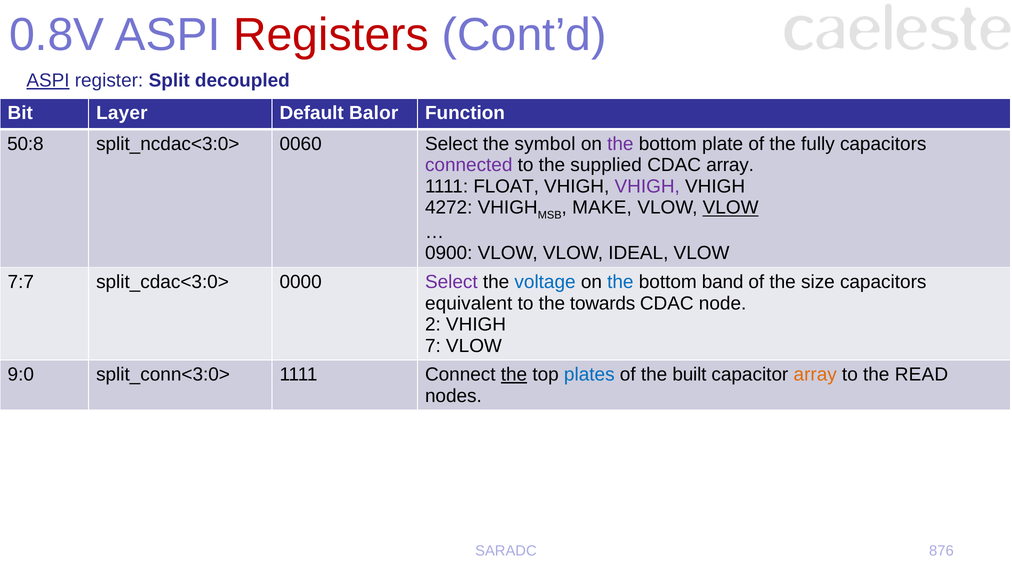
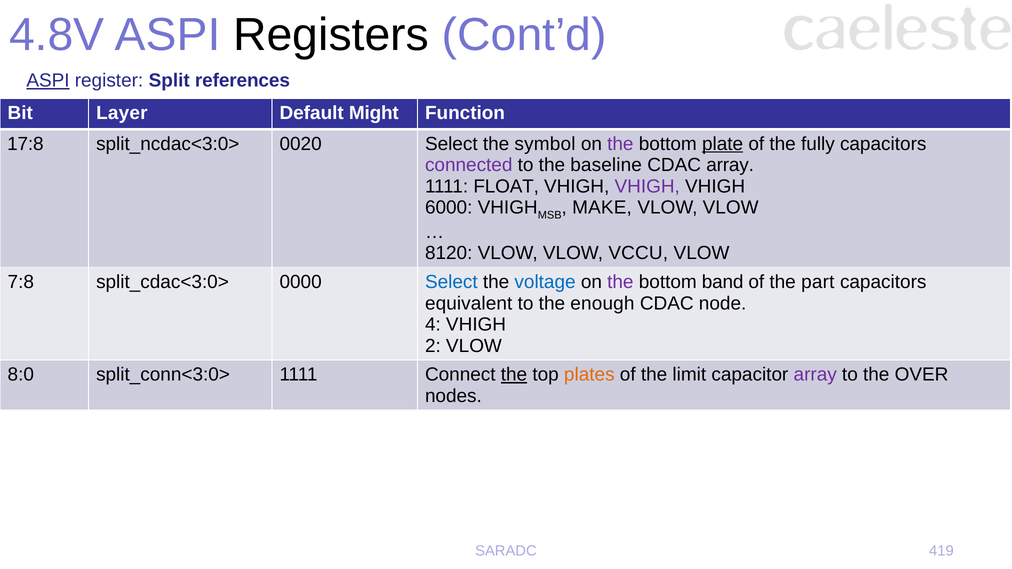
0.8V: 0.8V -> 4.8V
Registers colour: red -> black
decoupled: decoupled -> references
Balor: Balor -> Might
50:8: 50:8 -> 17:8
0060: 0060 -> 0020
plate underline: none -> present
supplied: supplied -> baseline
4272: 4272 -> 6000
VLOW at (731, 208) underline: present -> none
0900: 0900 -> 8120
IDEAL: IDEAL -> VCCU
7:7: 7:7 -> 7:8
Select at (451, 282) colour: purple -> blue
the at (620, 282) colour: blue -> purple
size: size -> part
towards: towards -> enough
2: 2 -> 4
7: 7 -> 2
9:0: 9:0 -> 8:0
plates colour: blue -> orange
built: built -> limit
array at (815, 375) colour: orange -> purple
READ: READ -> OVER
876: 876 -> 419
